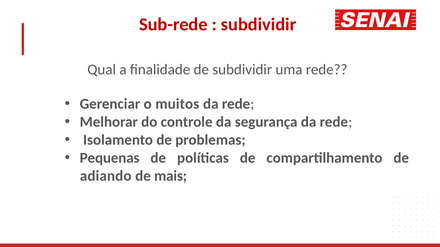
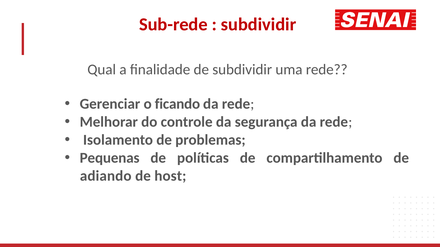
muitos: muitos -> ficando
mais: mais -> host
